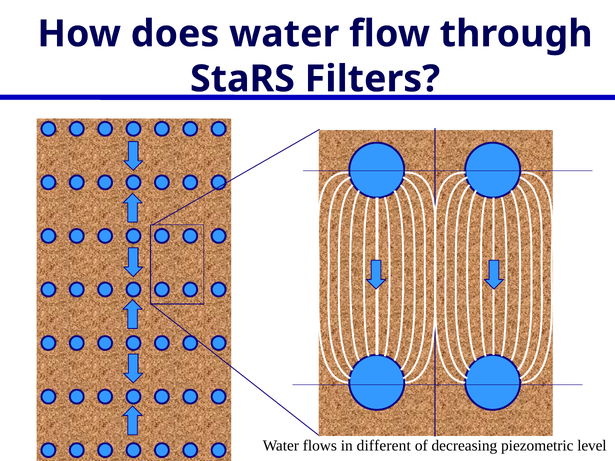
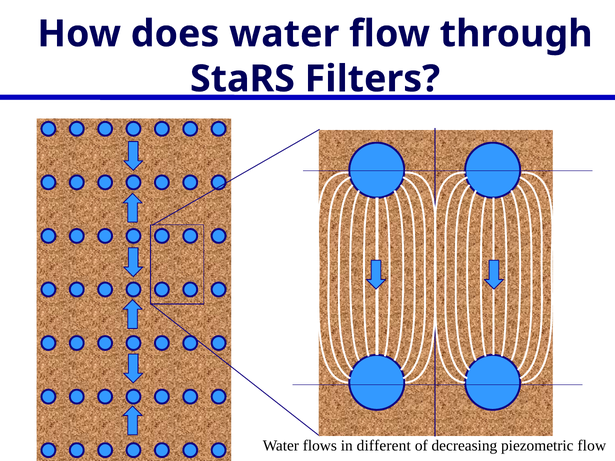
piezometric level: level -> flow
